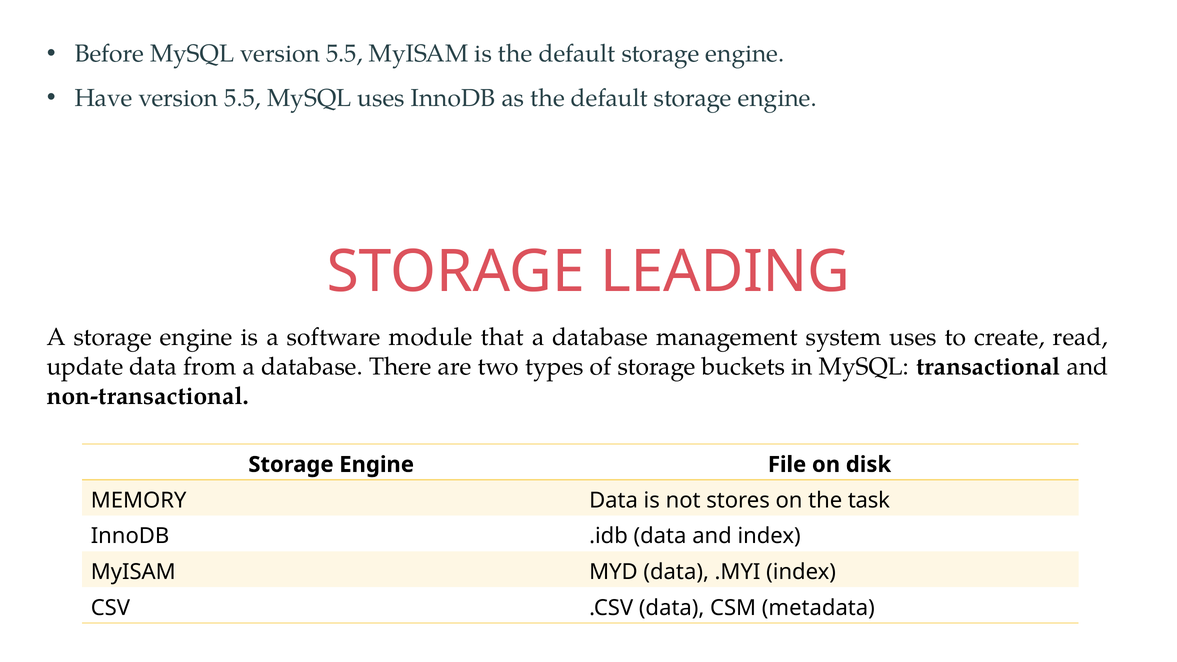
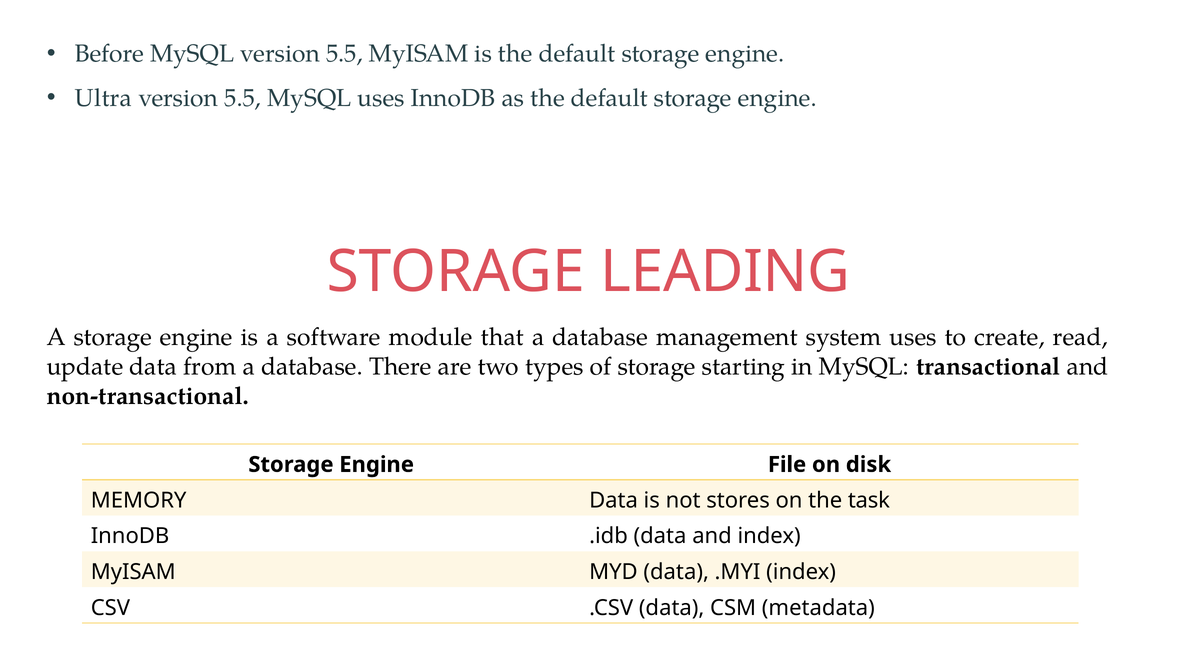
Have: Have -> Ultra
buckets: buckets -> starting
